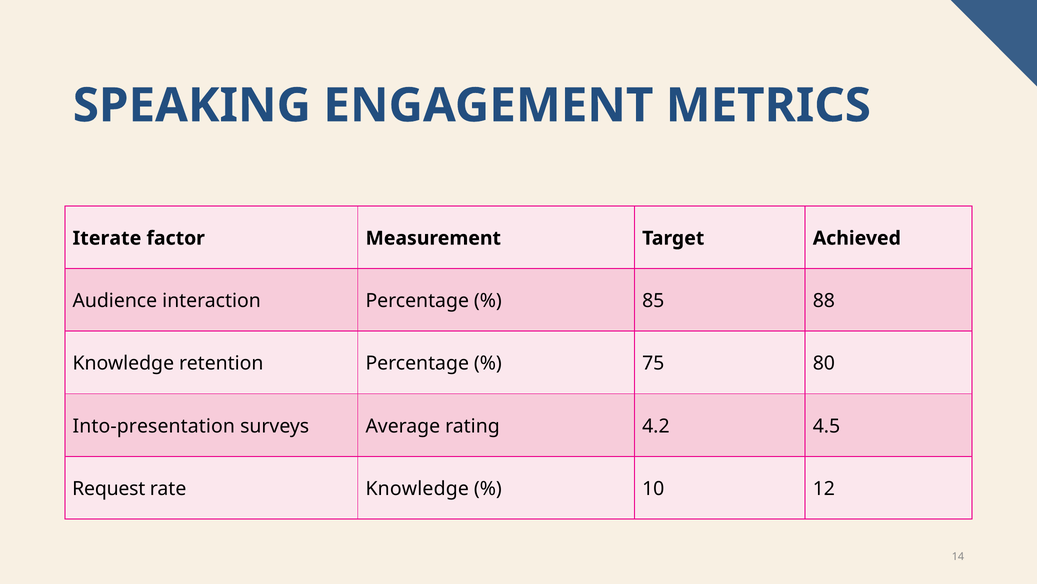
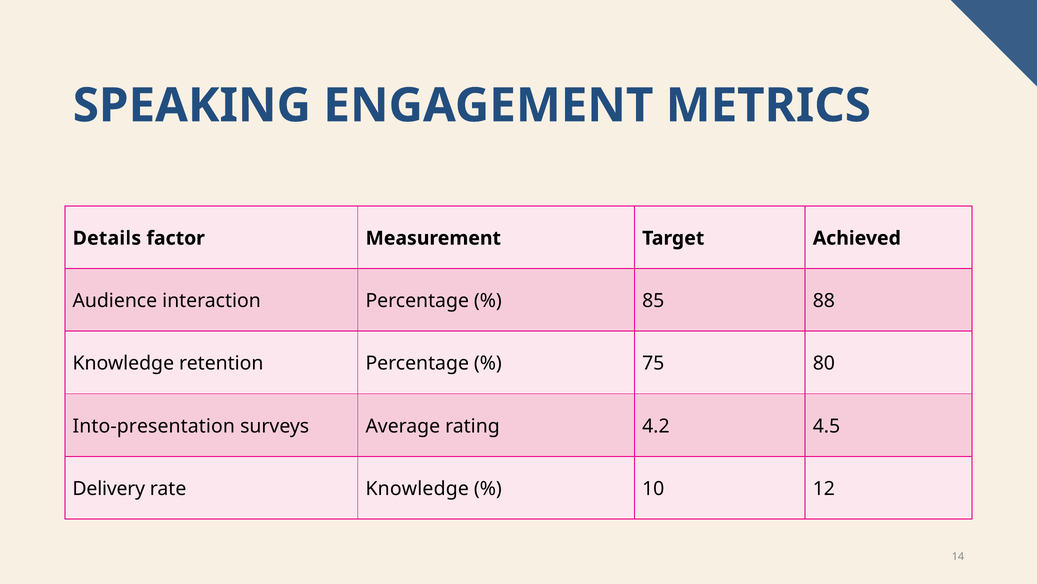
Iterate: Iterate -> Details
Request: Request -> Delivery
